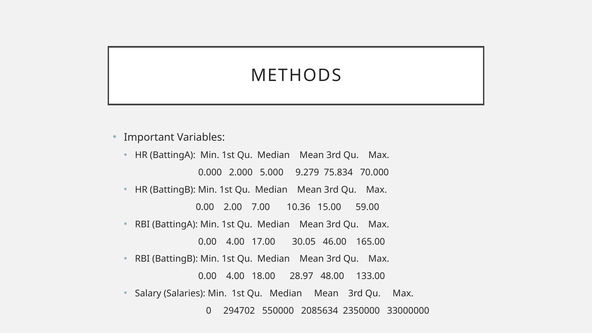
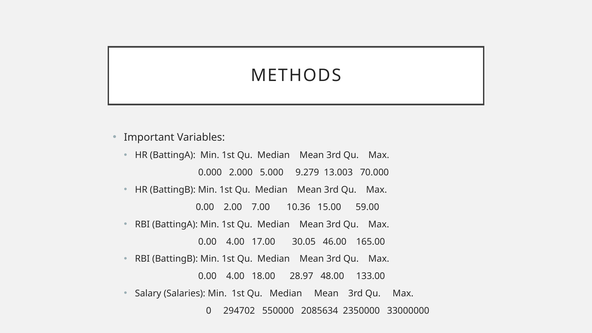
75.834: 75.834 -> 13.003
